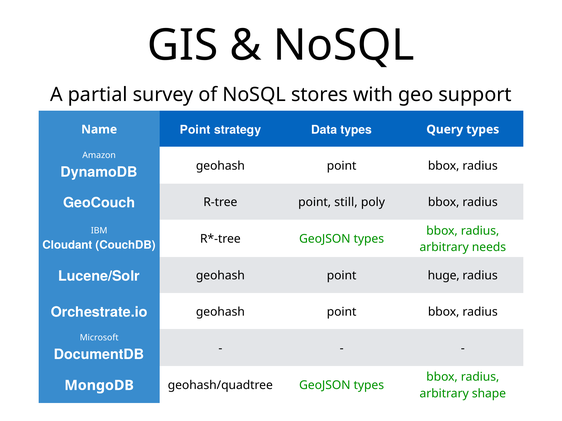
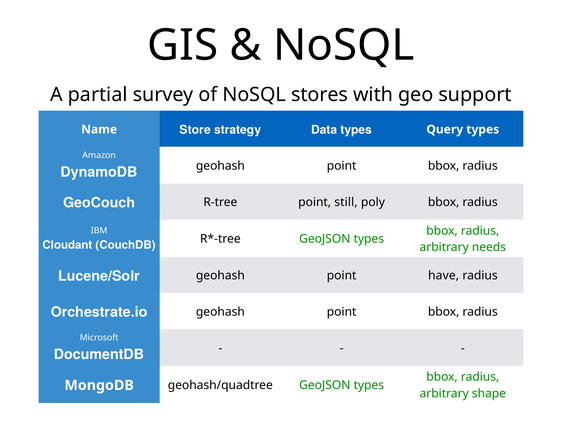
Name Point: Point -> Store
huge: huge -> have
